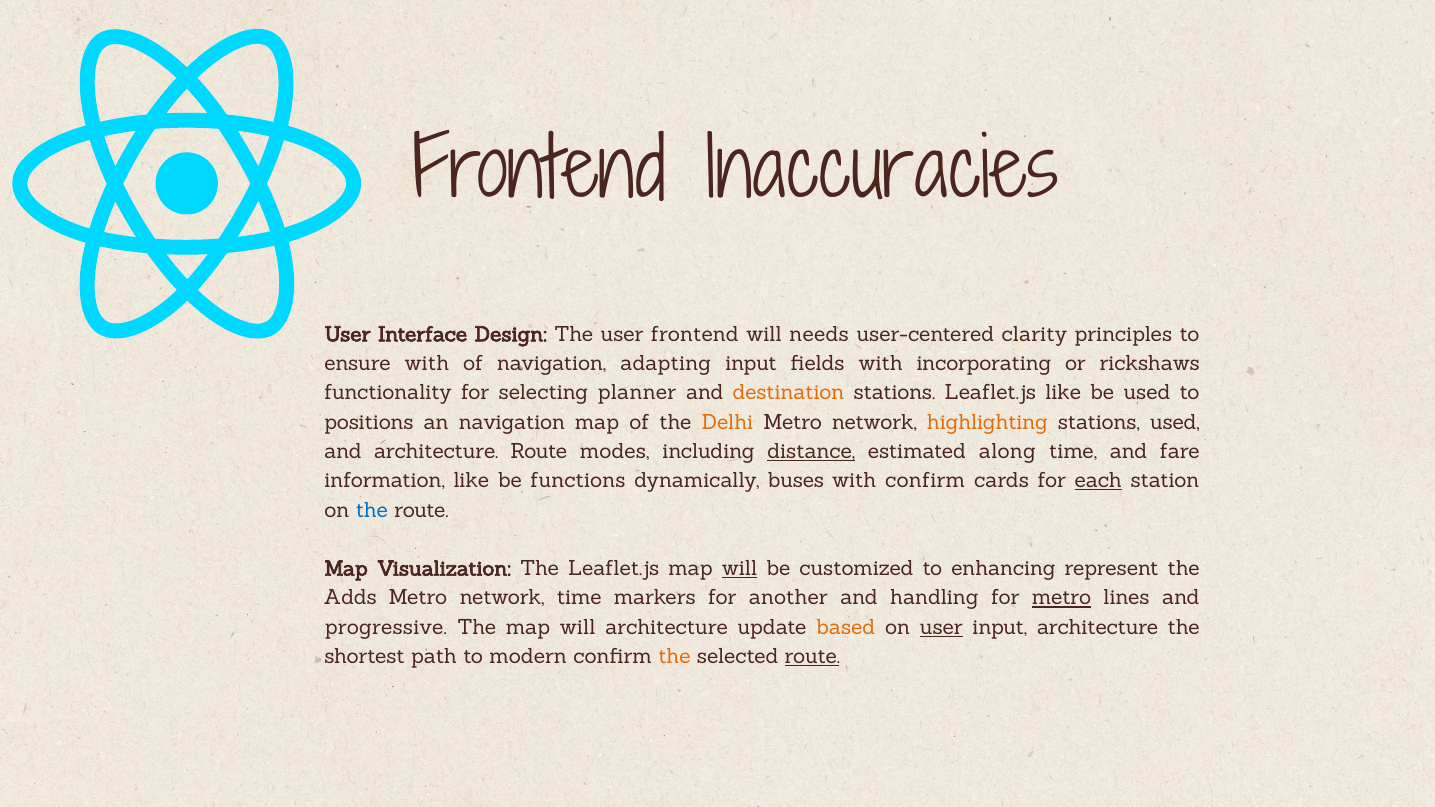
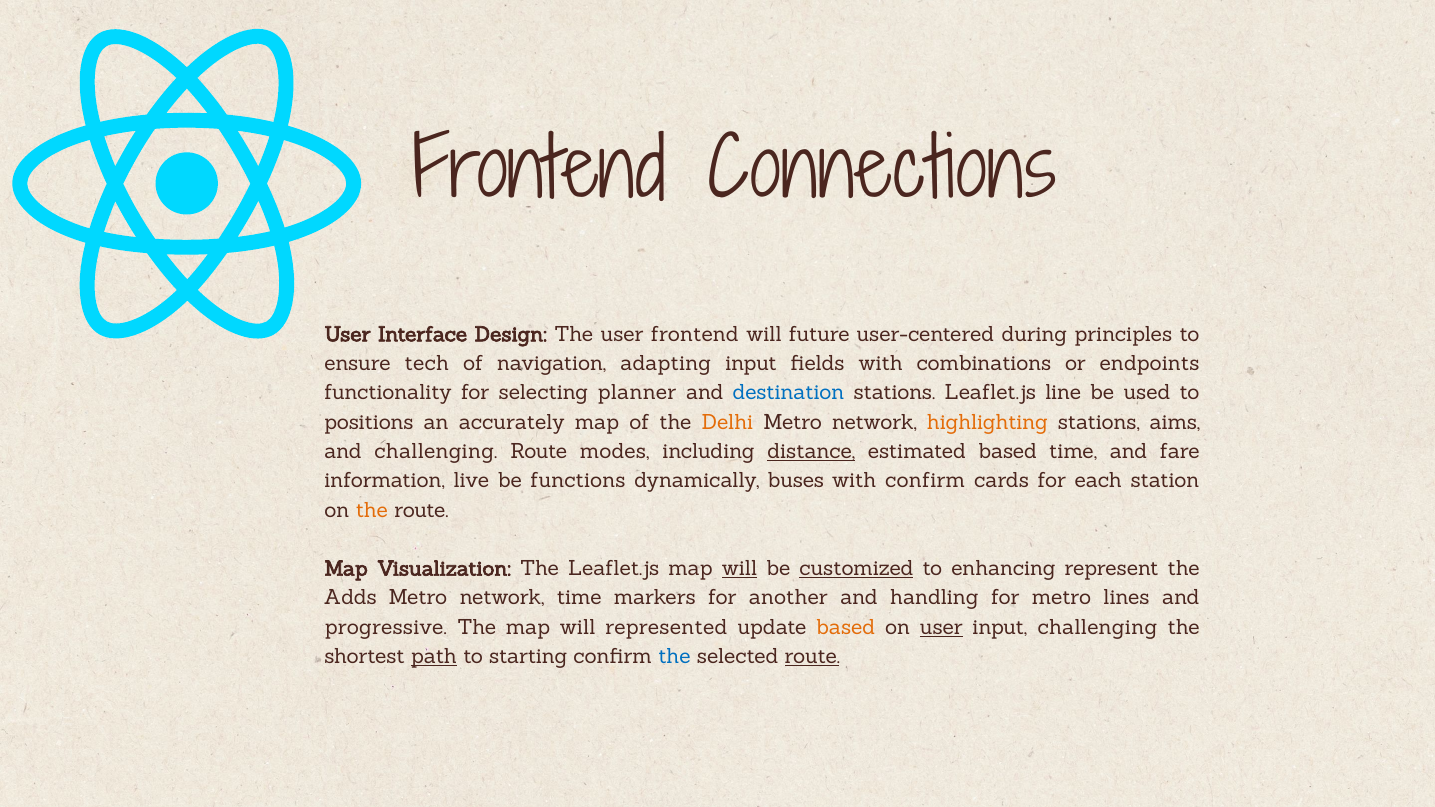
Inaccuracies: Inaccuracies -> Connections
needs: needs -> future
clarity: clarity -> during
ensure with: with -> tech
incorporating: incorporating -> combinations
rickshaws: rickshaws -> endpoints
destination colour: orange -> blue
Leaflet.js like: like -> line
an navigation: navigation -> accurately
stations used: used -> aims
and architecture: architecture -> challenging
estimated along: along -> based
information like: like -> live
each underline: present -> none
the at (372, 510) colour: blue -> orange
customized underline: none -> present
metro at (1062, 598) underline: present -> none
will architecture: architecture -> represented
input architecture: architecture -> challenging
path underline: none -> present
modern: modern -> starting
the at (674, 657) colour: orange -> blue
